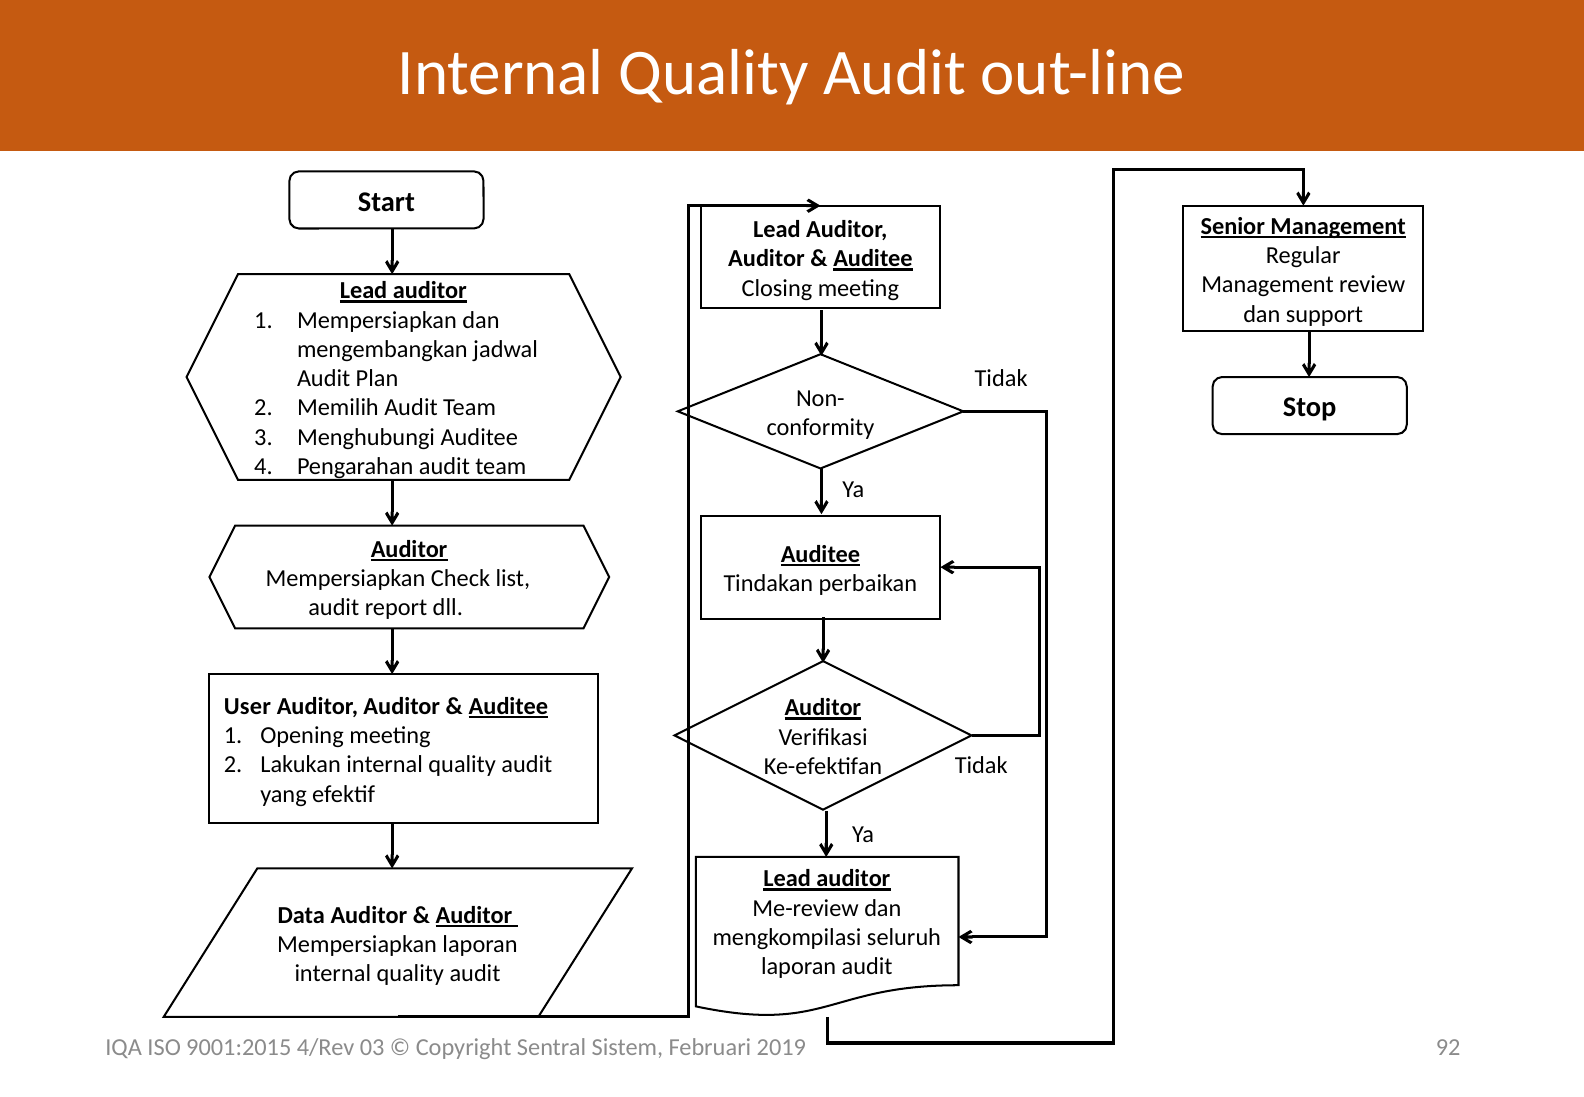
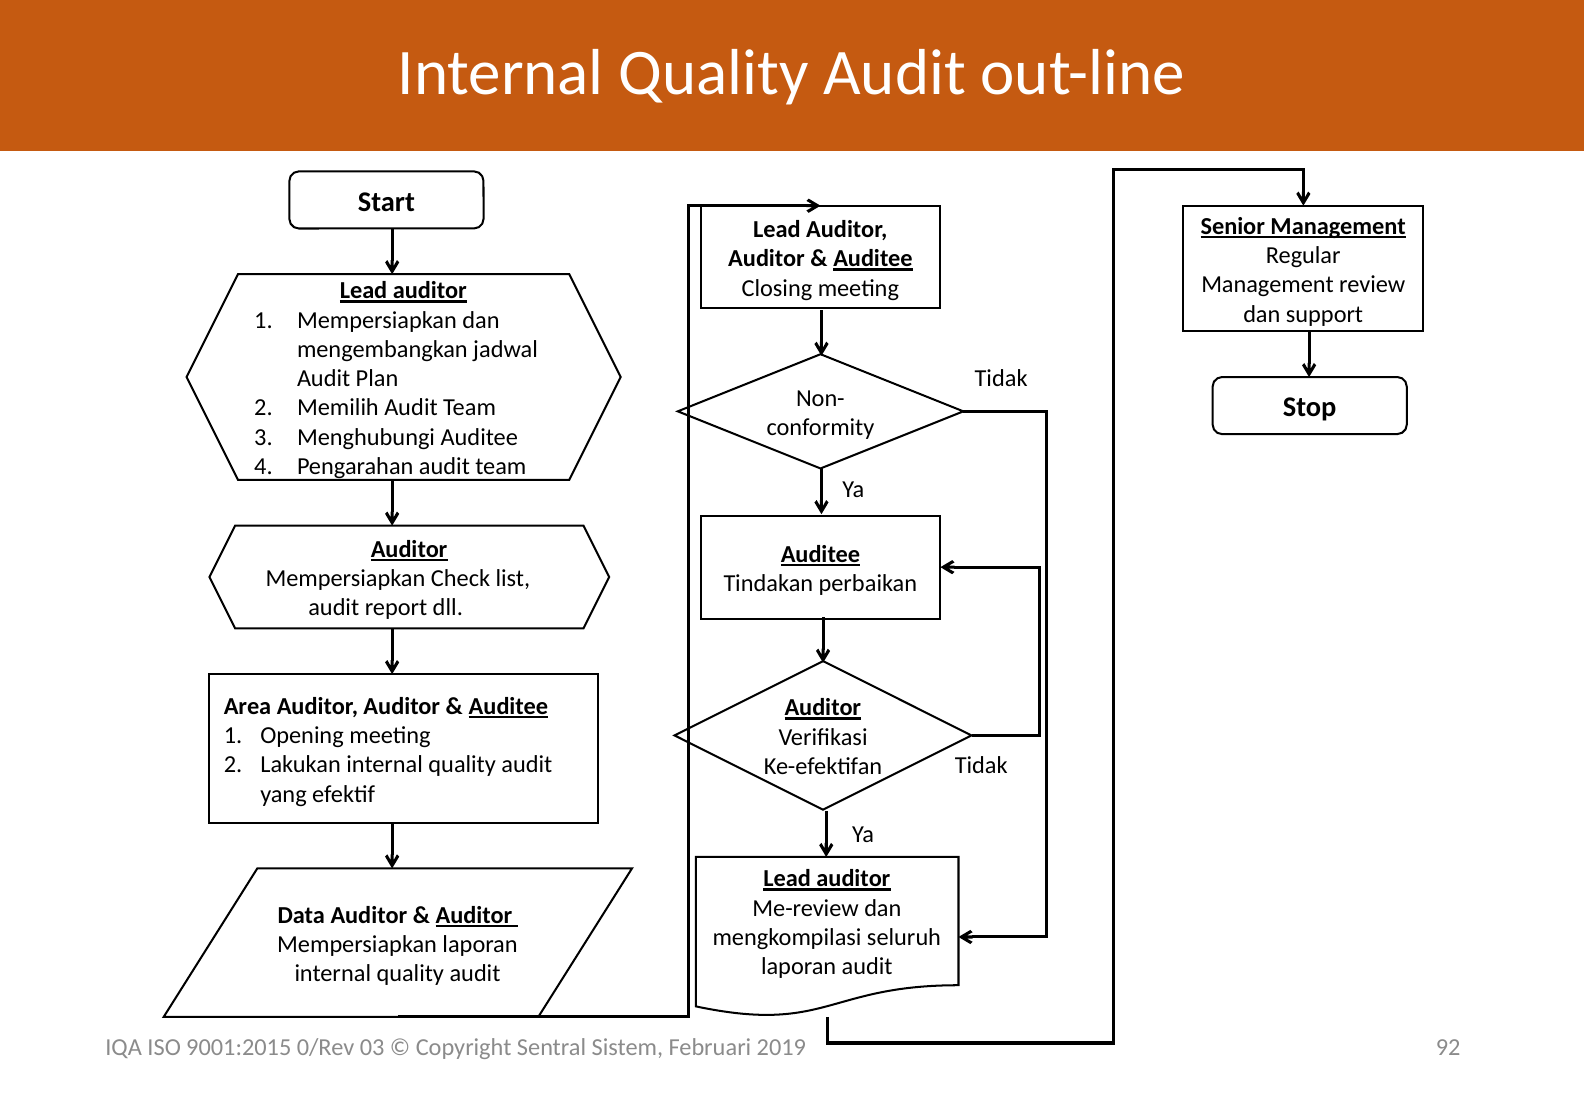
User: User -> Area
4/Rev: 4/Rev -> 0/Rev
